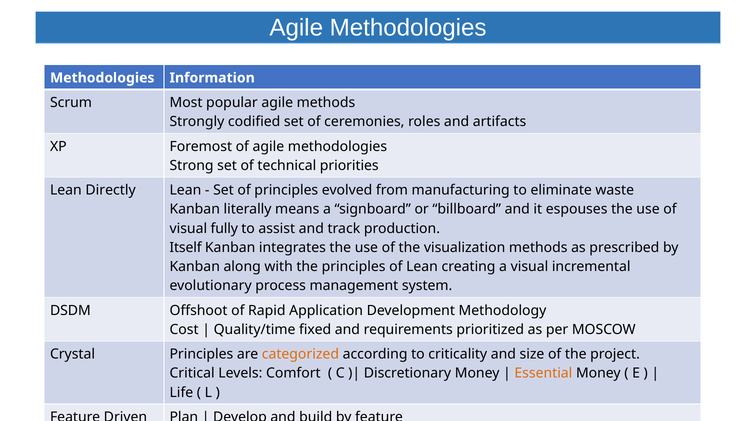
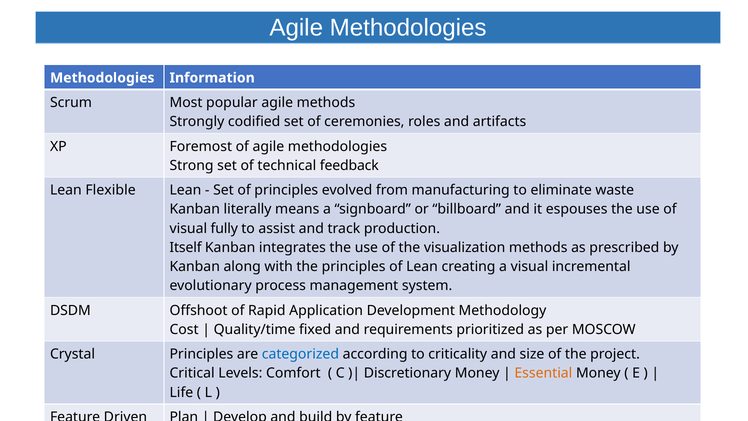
priorities: priorities -> feedback
Directly: Directly -> Flexible
categorized colour: orange -> blue
